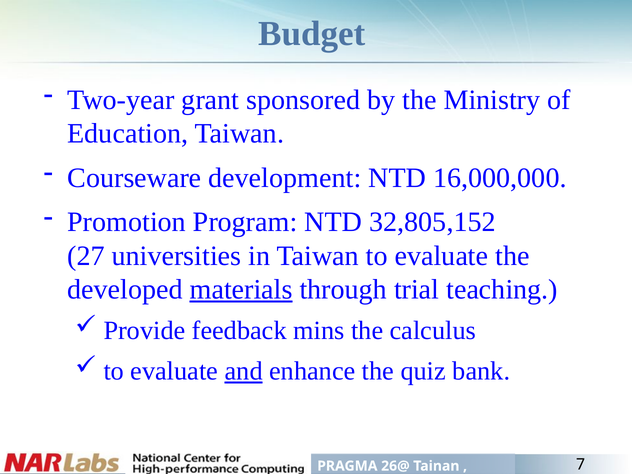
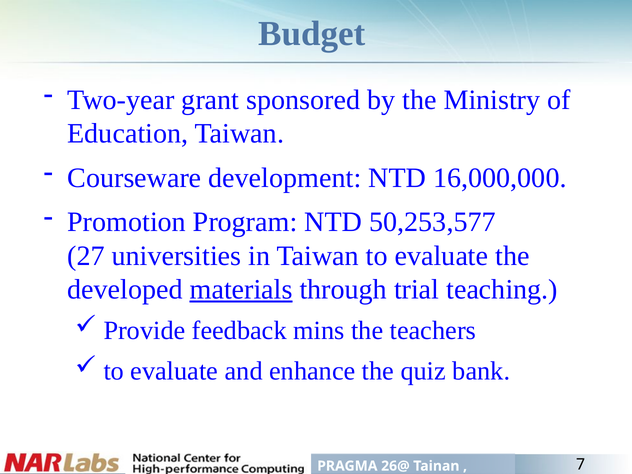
32,805,152: 32,805,152 -> 50,253,577
calculus: calculus -> teachers
and underline: present -> none
